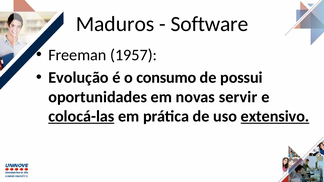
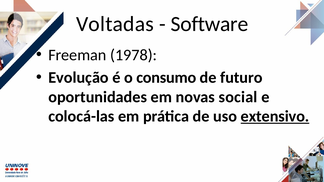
Maduros: Maduros -> Voltadas
1957: 1957 -> 1978
possui: possui -> futuro
servir: servir -> social
colocá-las underline: present -> none
